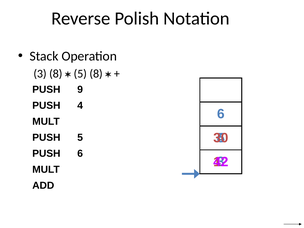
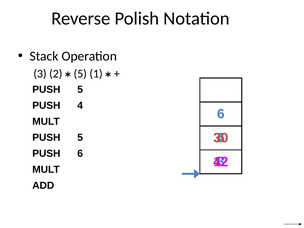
3 8: 8 -> 2
5 8: 8 -> 1
9 at (80, 89): 9 -> 5
